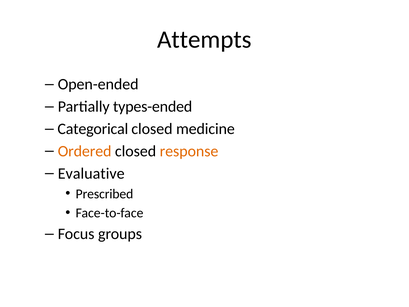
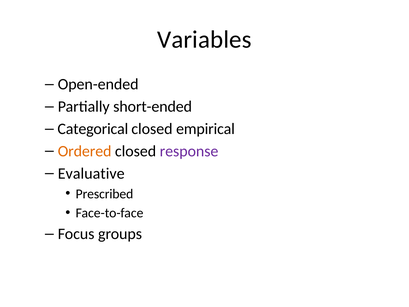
Attempts: Attempts -> Variables
types-ended: types-ended -> short-ended
medicine: medicine -> empirical
response colour: orange -> purple
